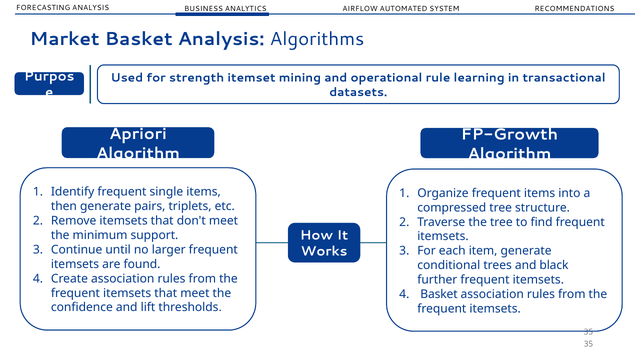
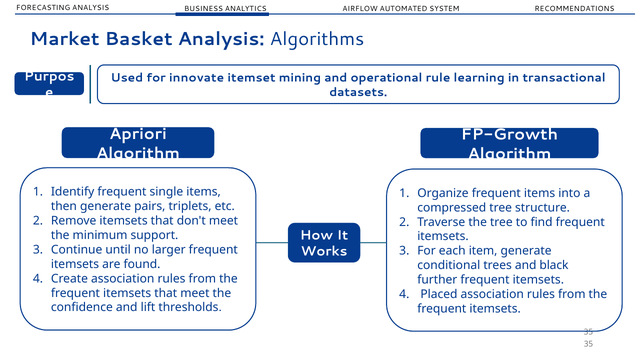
strength: strength -> innovate
Basket at (439, 294): Basket -> Placed
